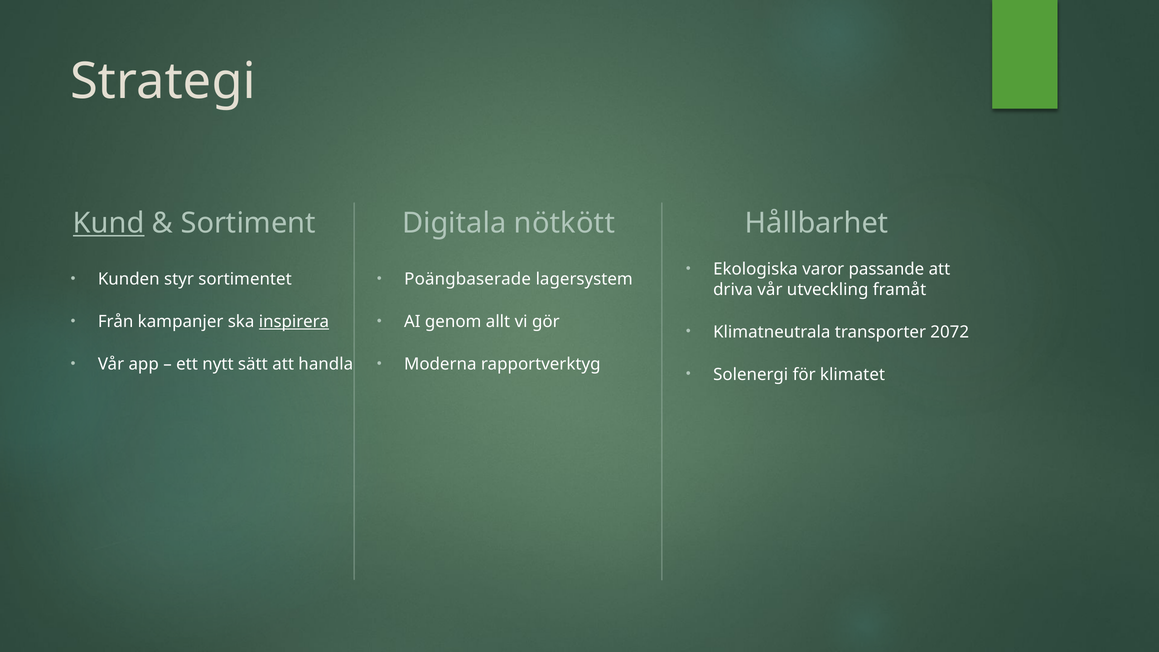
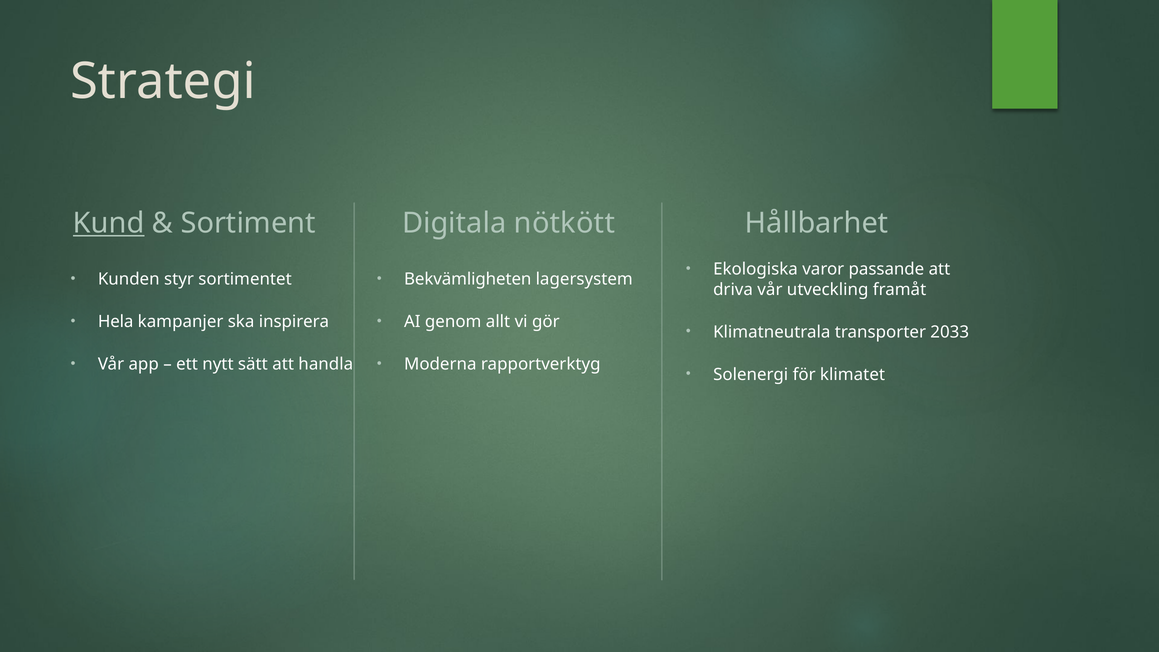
Poängbaserade: Poängbaserade -> Bekvämligheten
Från: Från -> Hela
inspirera underline: present -> none
2072: 2072 -> 2033
